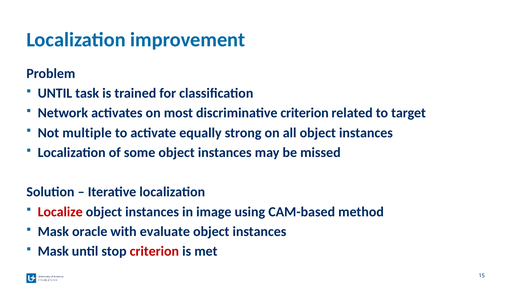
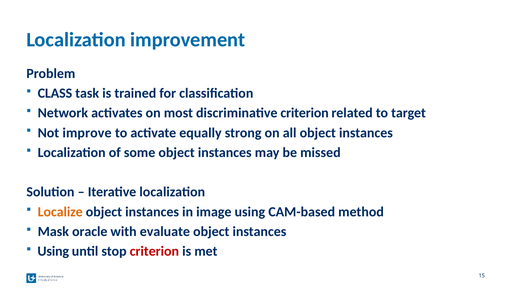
UNTIL at (55, 93): UNTIL -> CLASS
multiple: multiple -> improve
Localize colour: red -> orange
Mask at (53, 251): Mask -> Using
